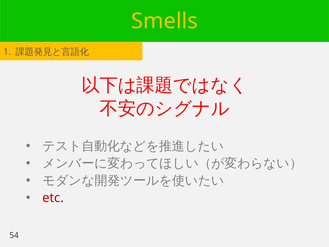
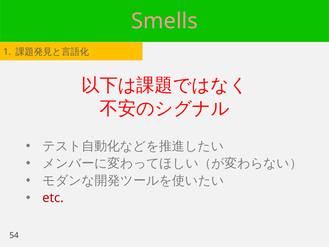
Smells colour: yellow -> pink
